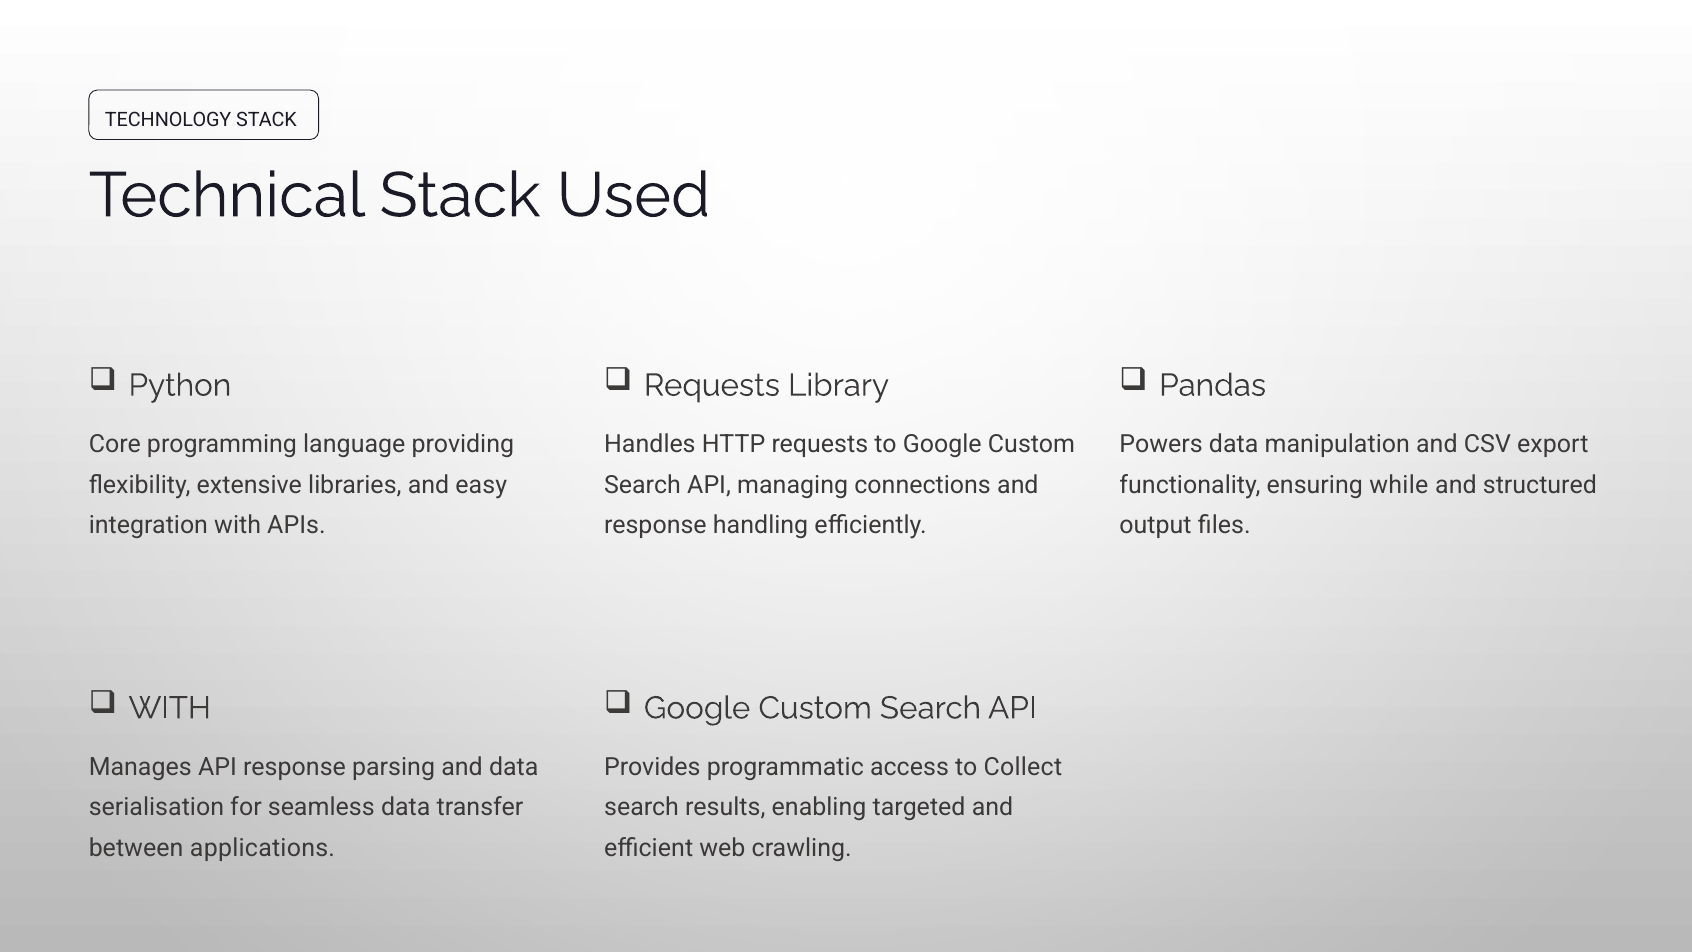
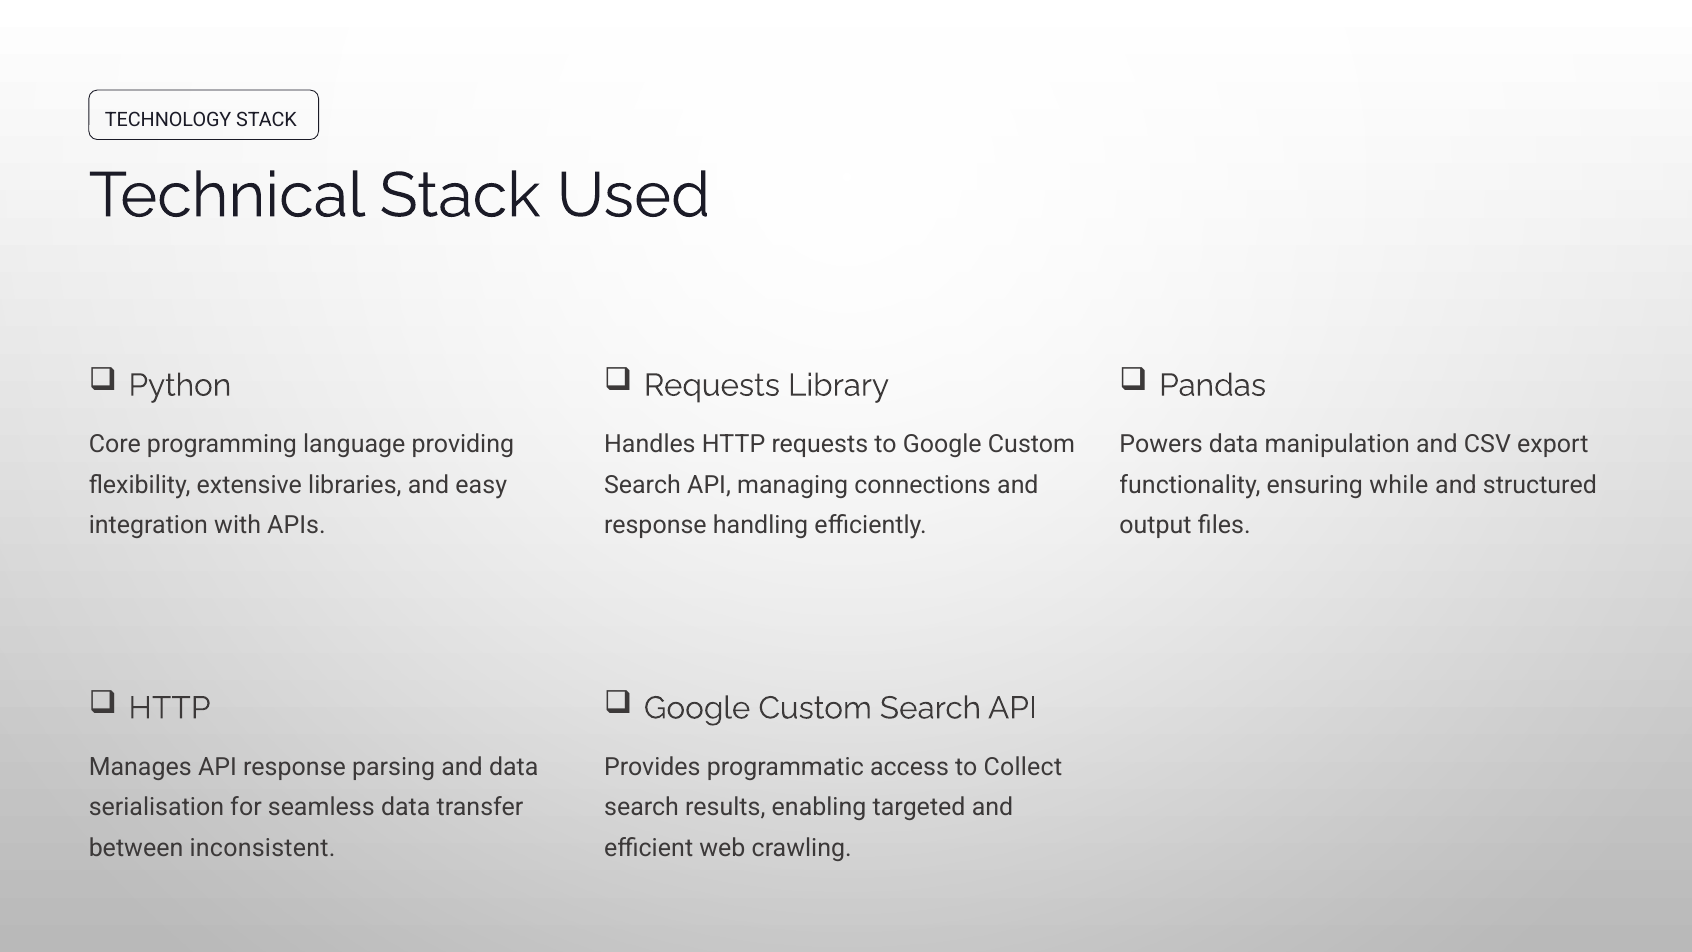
WITH at (170, 708): WITH -> HTTP
applications: applications -> inconsistent
